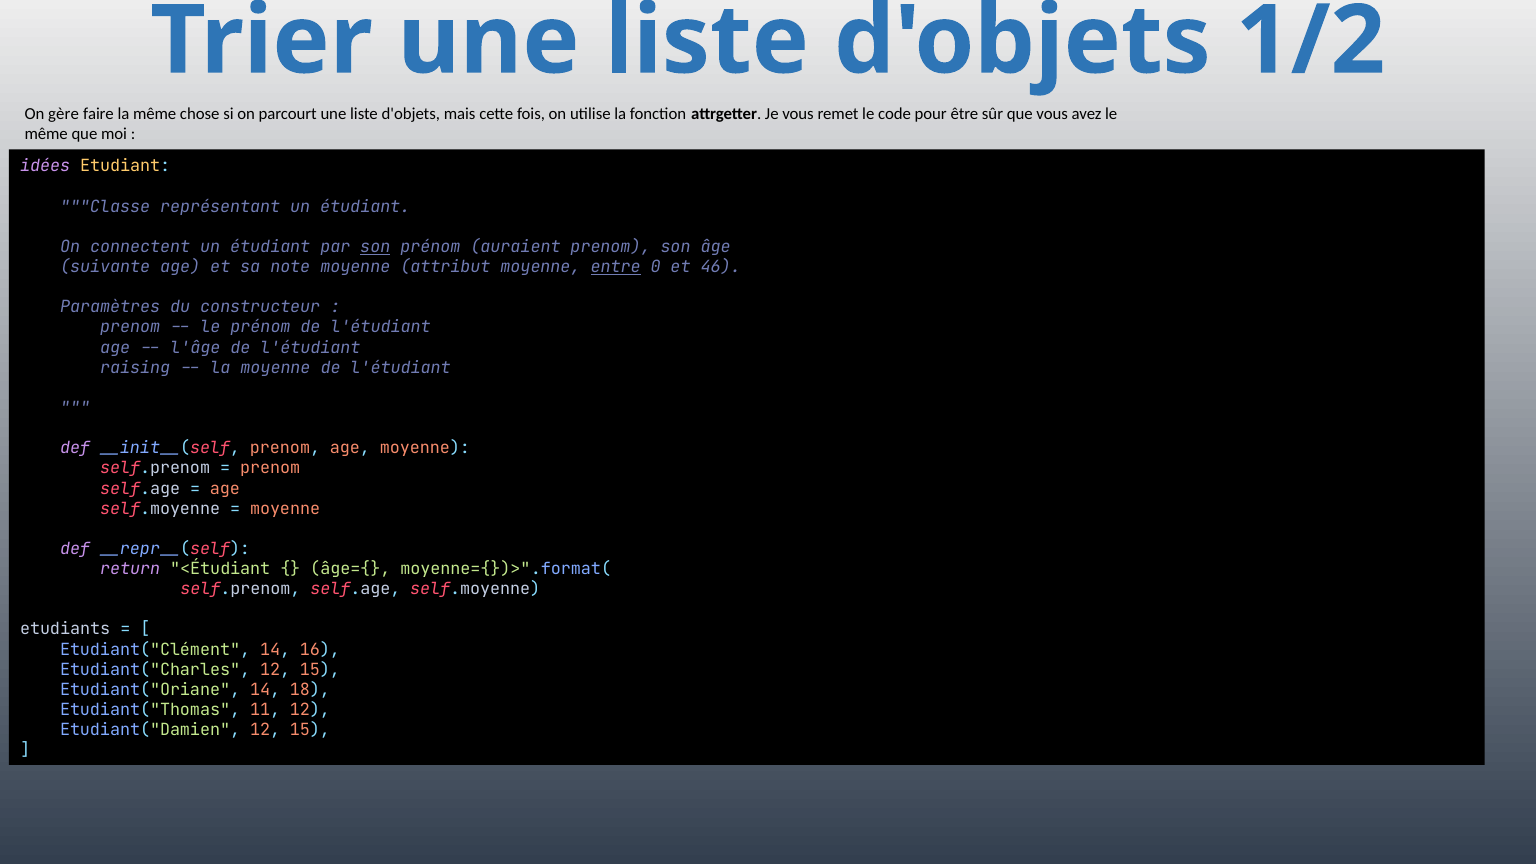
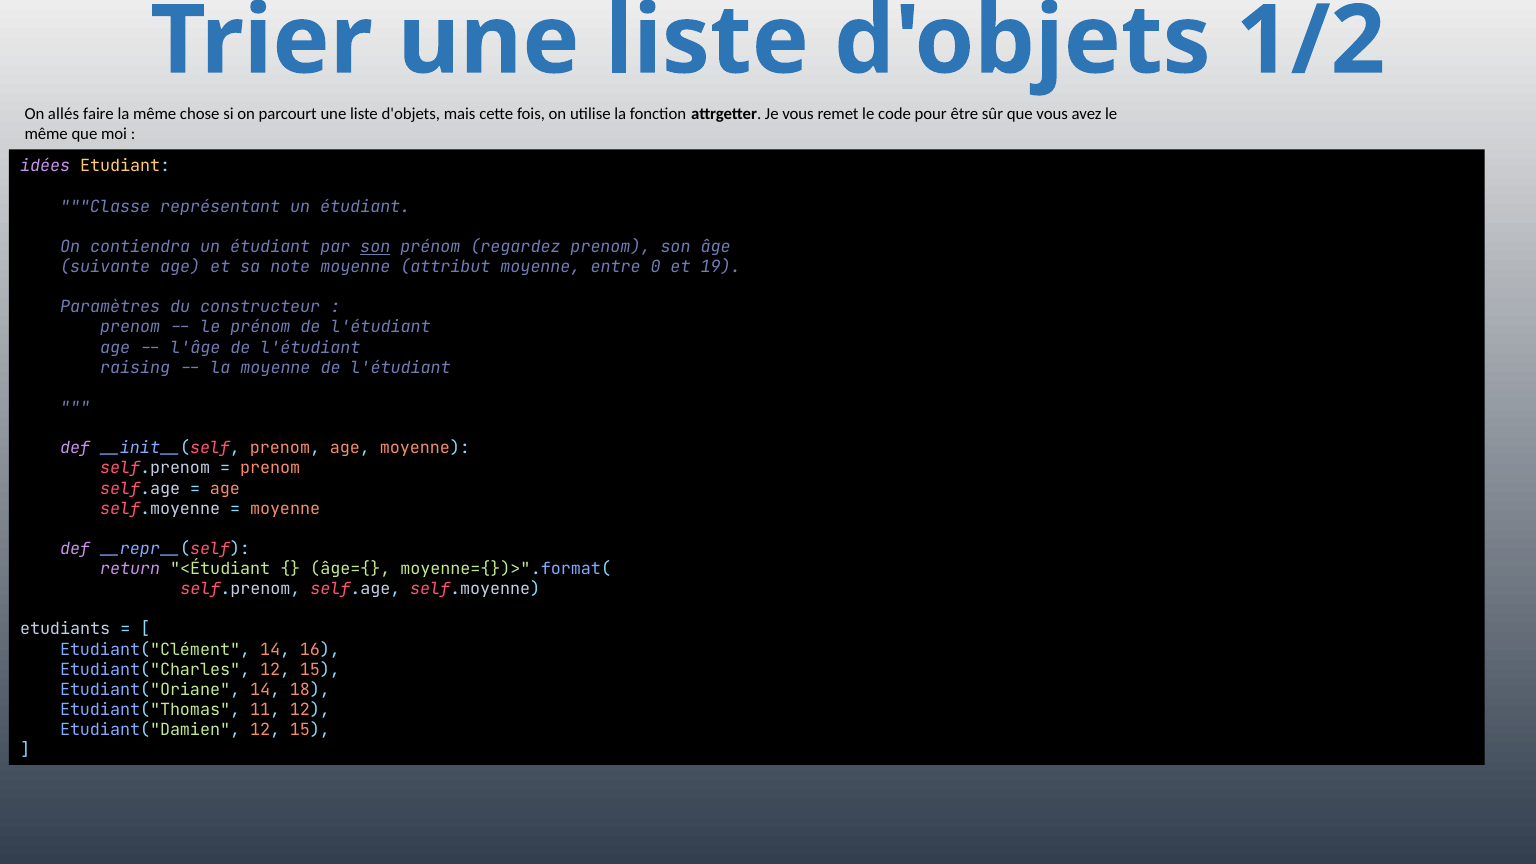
gère: gère -> allés
connectent: connectent -> contiendra
auraient: auraient -> regardez
entre underline: present -> none
46: 46 -> 19
